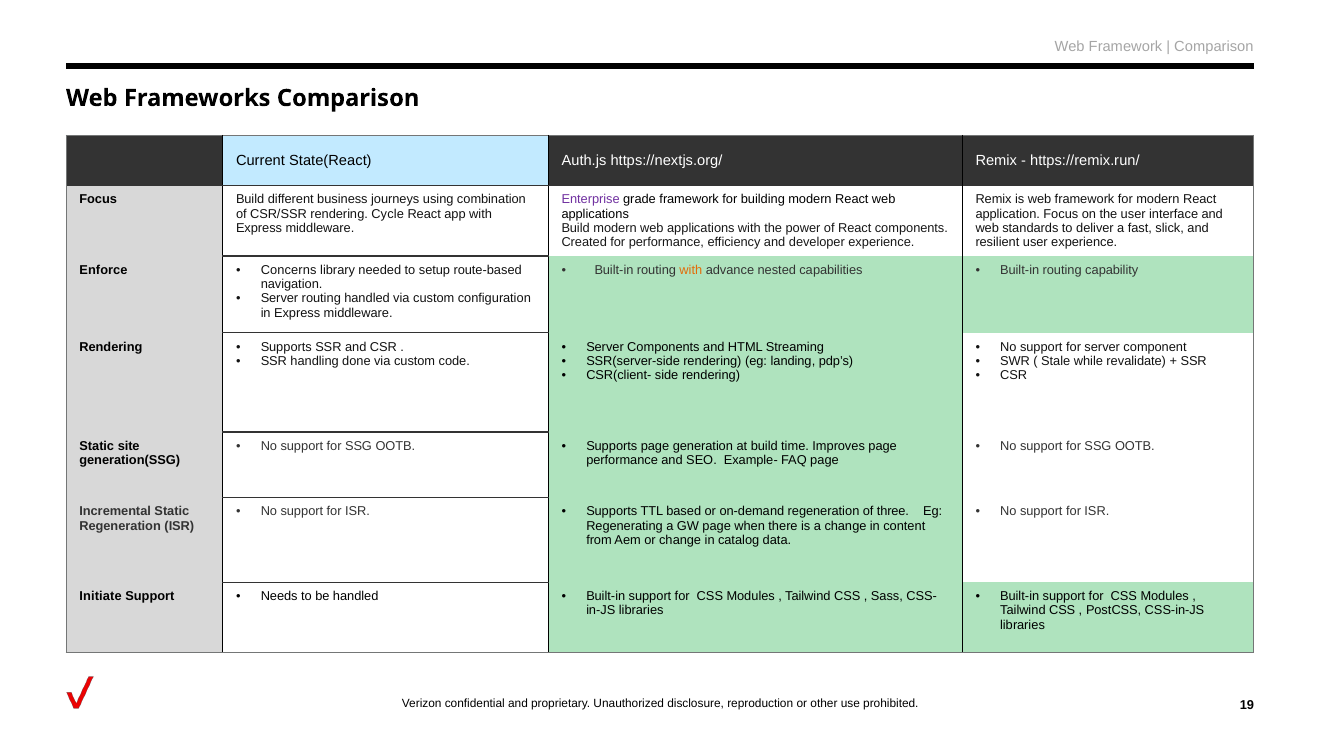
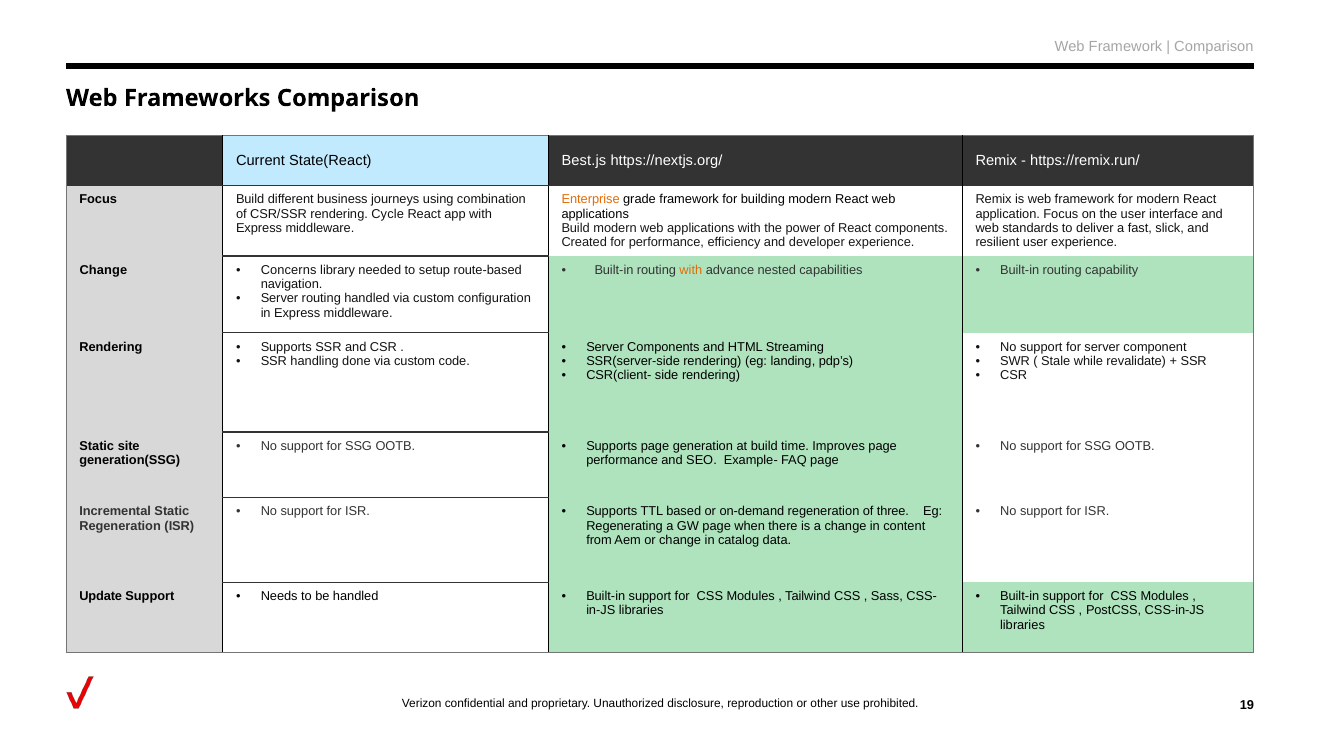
Auth.js: Auth.js -> Best.js
Enterprise colour: purple -> orange
Enforce at (103, 270): Enforce -> Change
Initiate: Initiate -> Update
